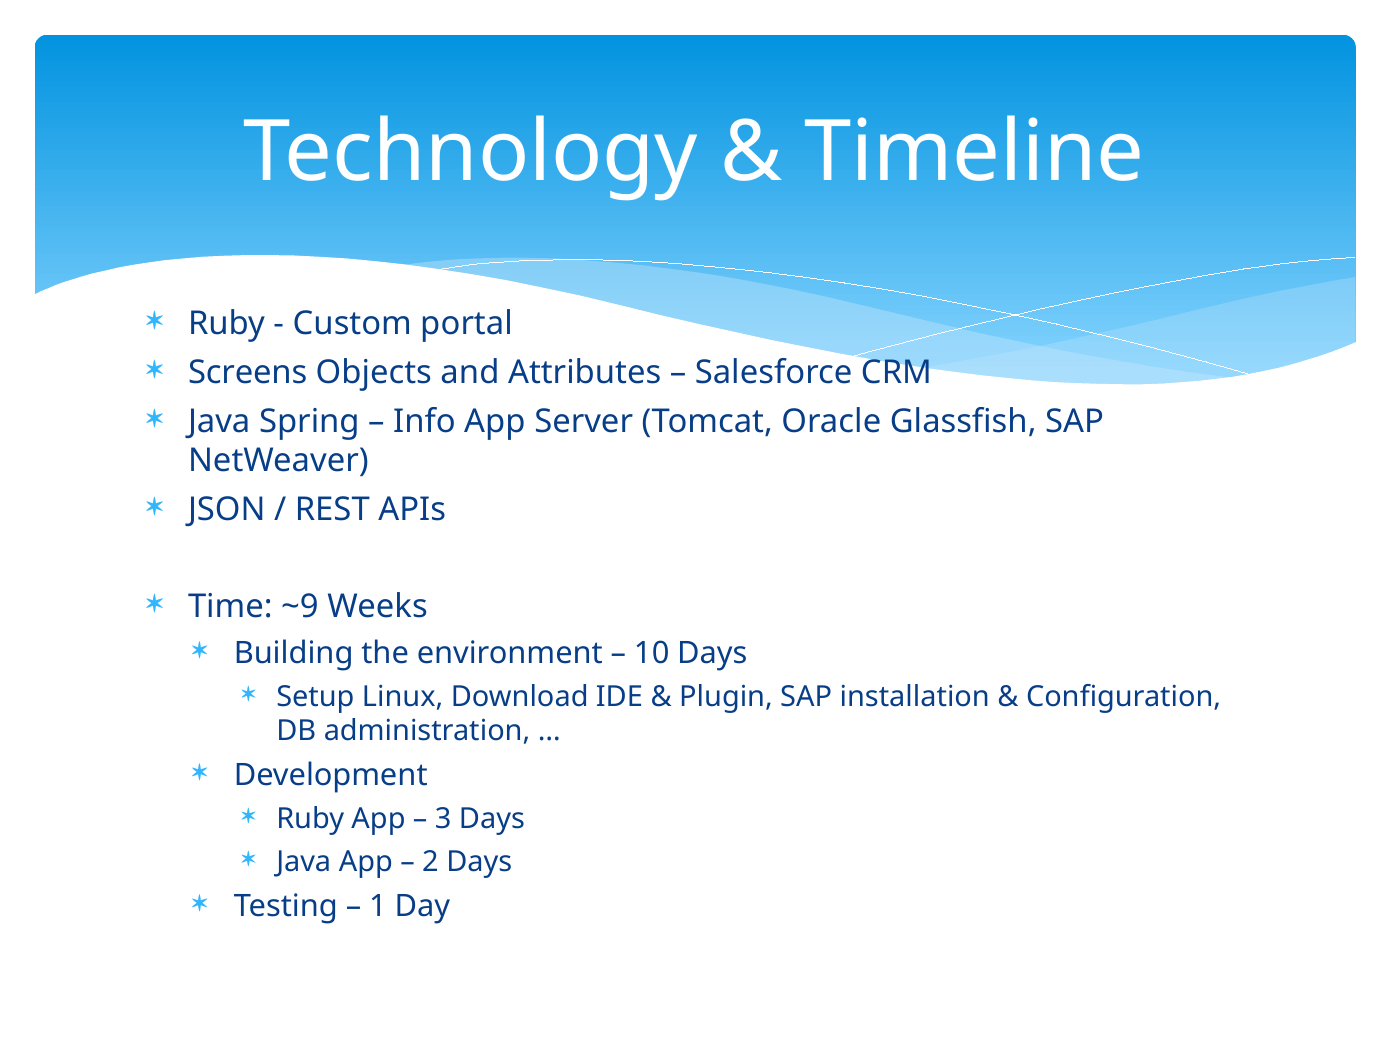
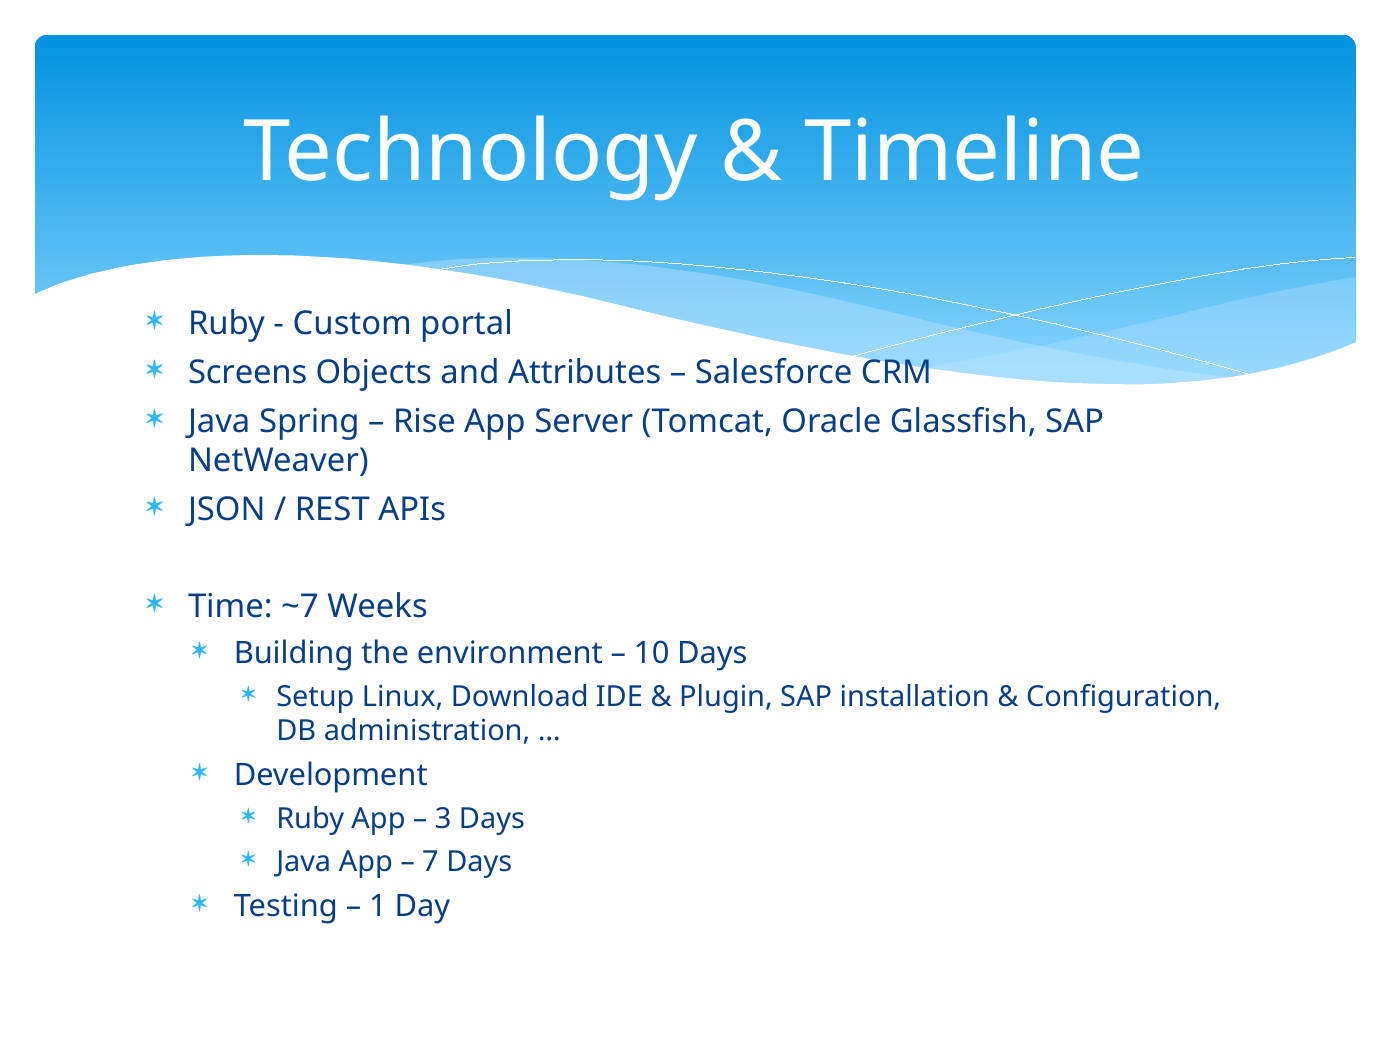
Info: Info -> Rise
~9: ~9 -> ~7
2: 2 -> 7
